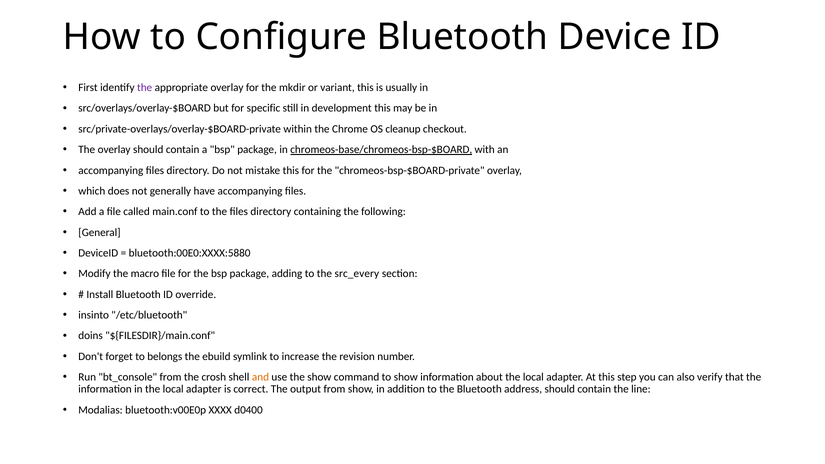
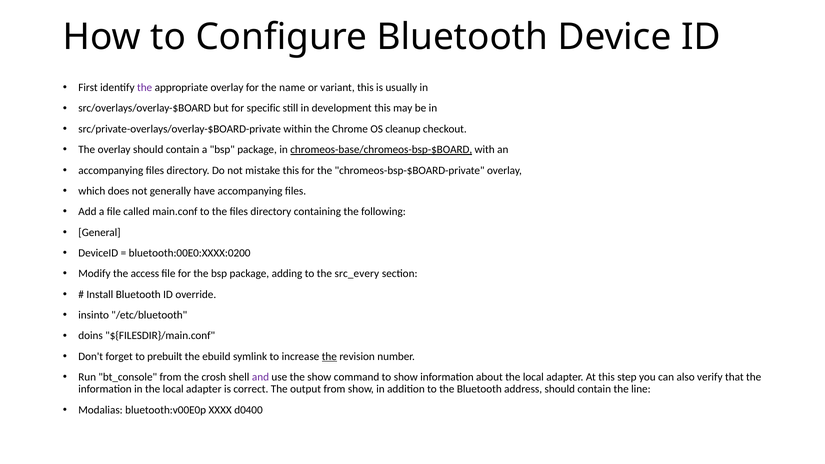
mkdir: mkdir -> name
bluetooth:00E0:XXXX:5880: bluetooth:00E0:XXXX:5880 -> bluetooth:00E0:XXXX:0200
macro: macro -> access
belongs: belongs -> prebuilt
the at (329, 356) underline: none -> present
and colour: orange -> purple
